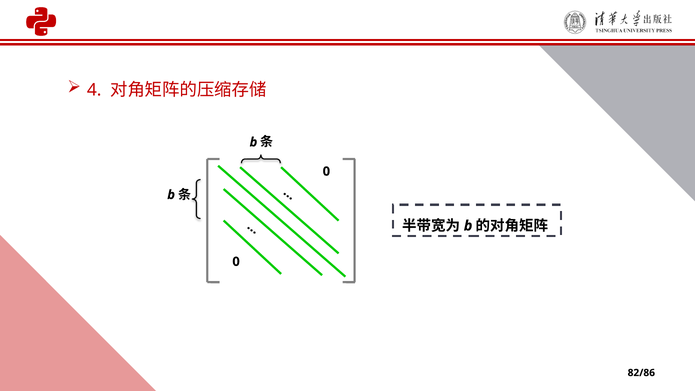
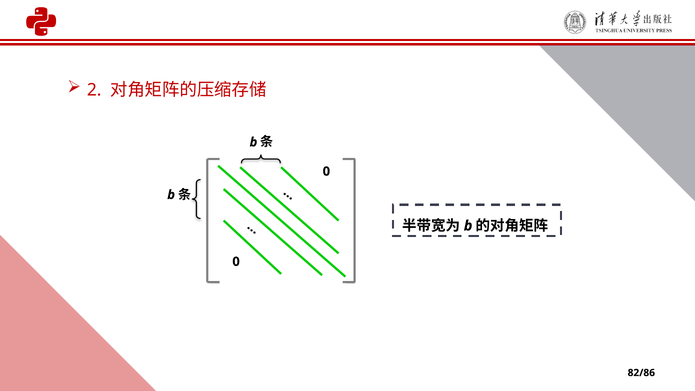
4: 4 -> 2
